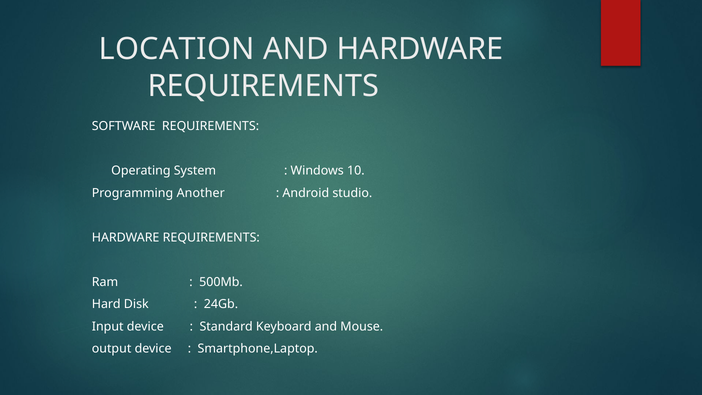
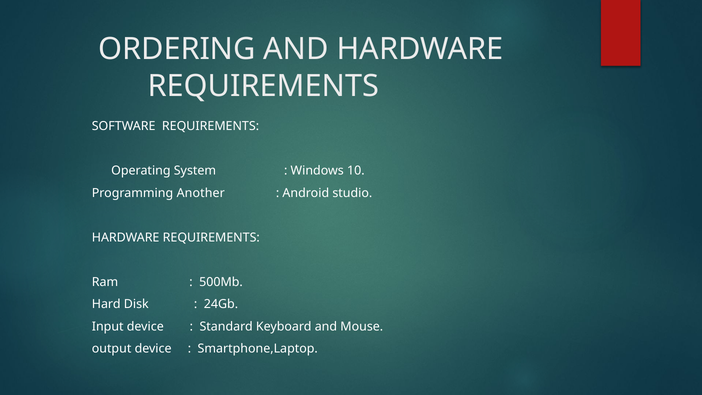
LOCATION: LOCATION -> ORDERING
